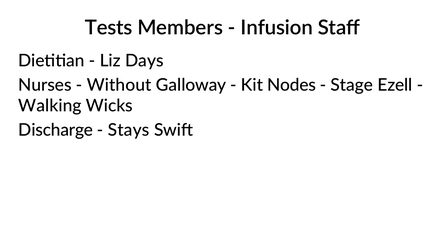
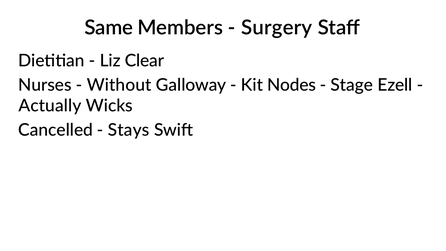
Tests: Tests -> Same
Infusion: Infusion -> Surgery
Days: Days -> Clear
Walking: Walking -> Actually
Discharge: Discharge -> Cancelled
